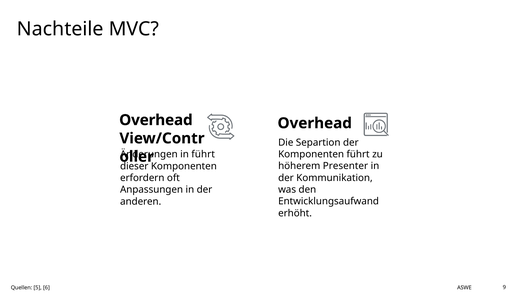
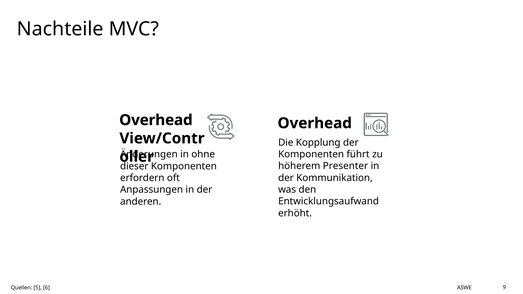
Separtion: Separtion -> Kopplung
in führt: führt -> ohne
